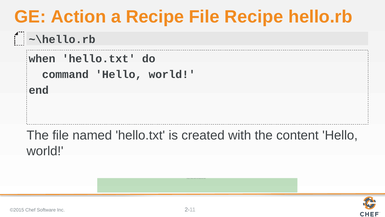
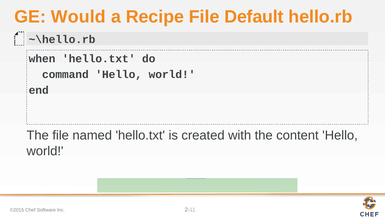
Action: Action -> Would
File Recipe: Recipe -> Default
